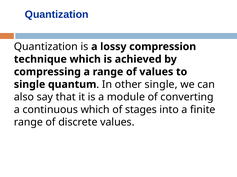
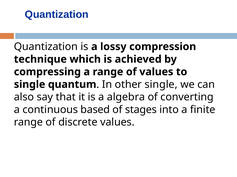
module: module -> algebra
continuous which: which -> based
